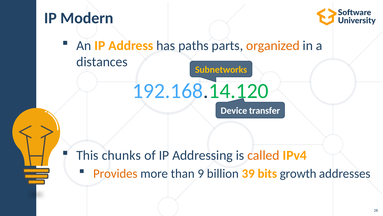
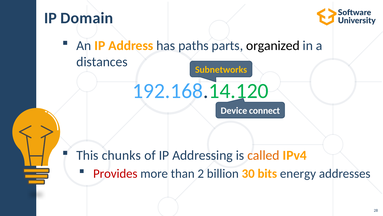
Modern: Modern -> Domain
organized colour: orange -> black
transfer: transfer -> connect
Provides colour: orange -> red
9: 9 -> 2
39: 39 -> 30
growth: growth -> energy
